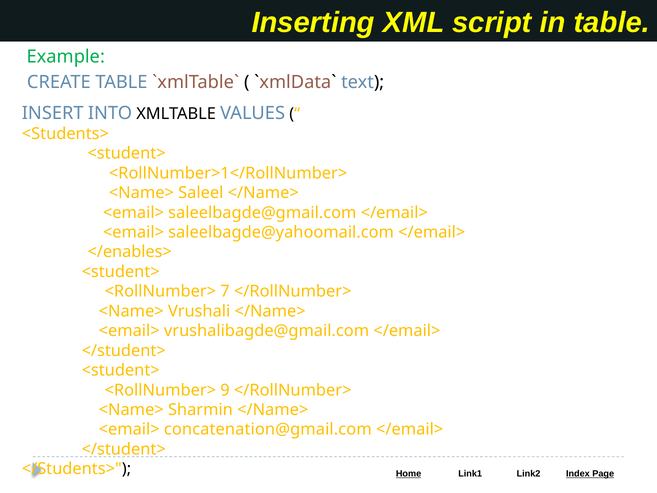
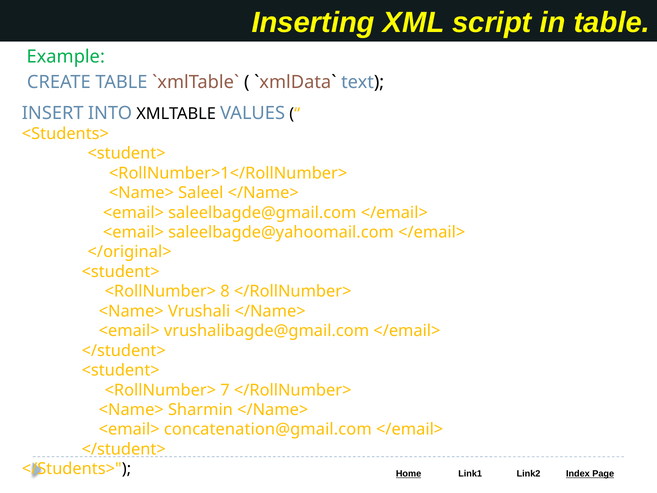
</enables>: </enables> -> </original>
7: 7 -> 8
9: 9 -> 7
